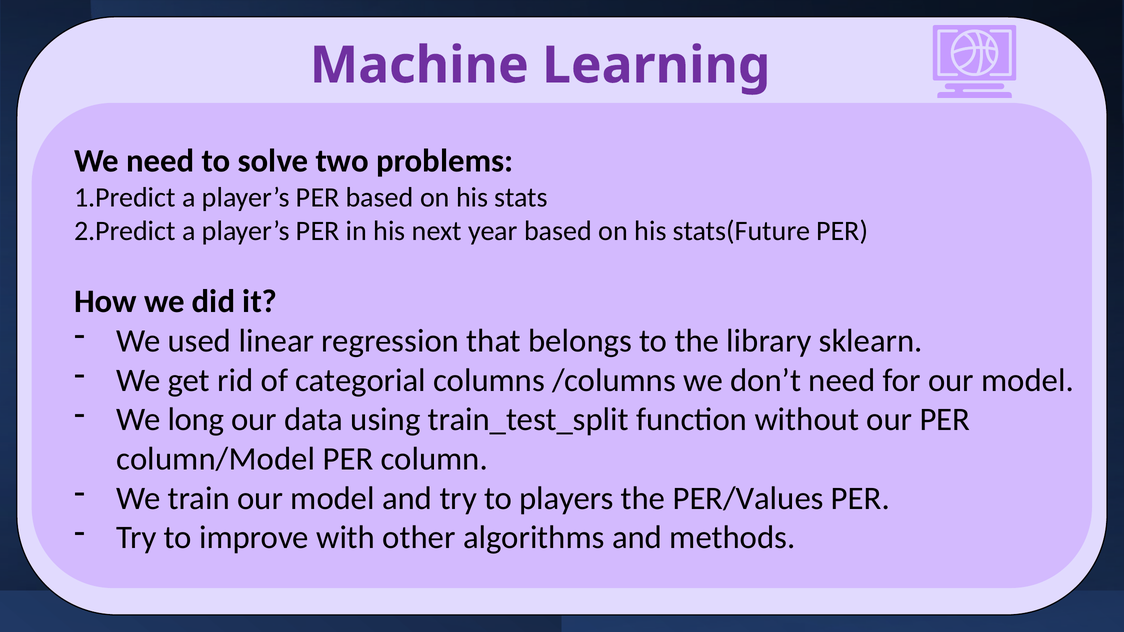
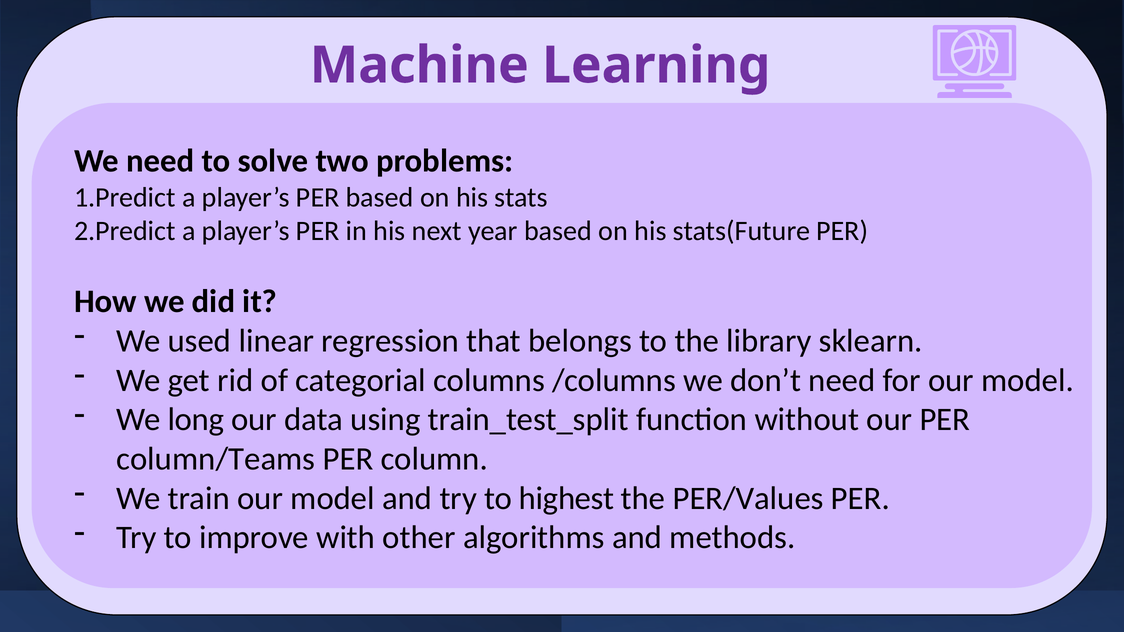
column/Model: column/Model -> column/Teams
players: players -> highest
